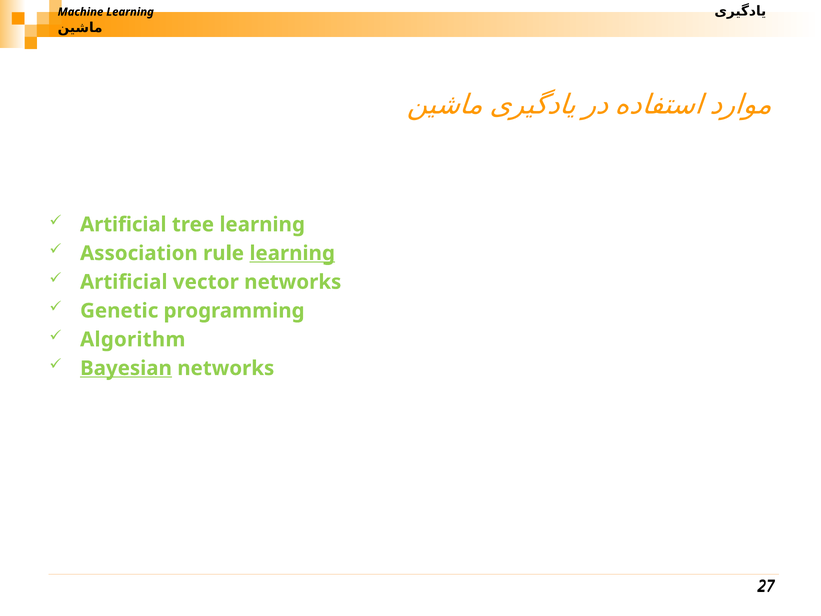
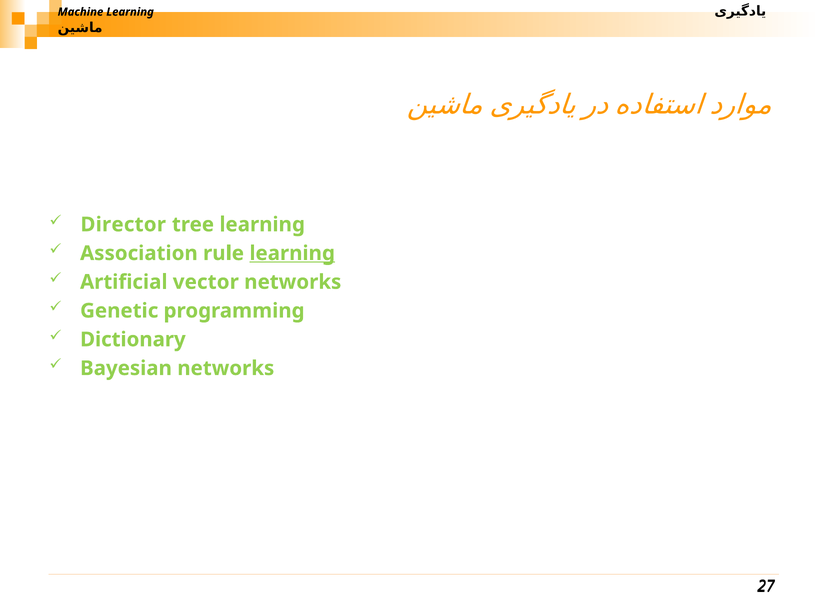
Artificial at (123, 224): Artificial -> Director
Algorithm: Algorithm -> Dictionary
Bayesian underline: present -> none
